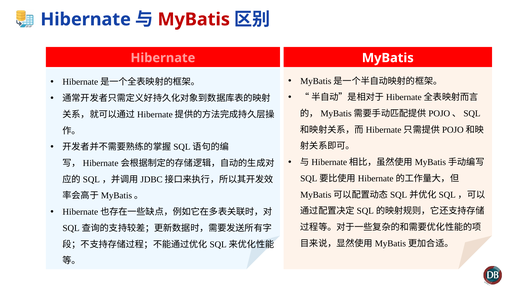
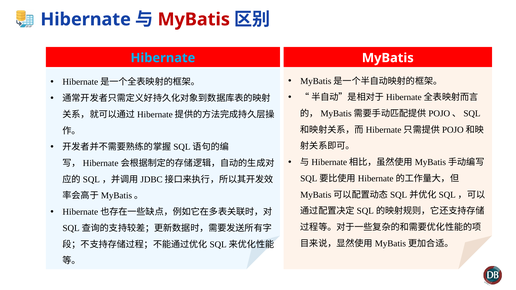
Hibernate at (163, 58) colour: pink -> light blue
